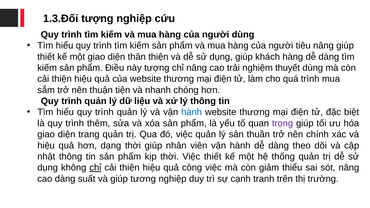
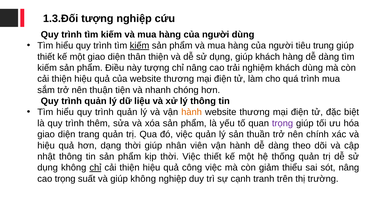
kiếm at (140, 46) underline: none -> present
tiêu nâng: nâng -> trung
nghiệm thuyết: thuyết -> khách
hành at (192, 112) colour: blue -> orange
cao dàng: dàng -> trọng
giúp tương: tương -> không
